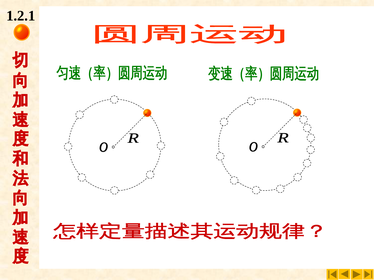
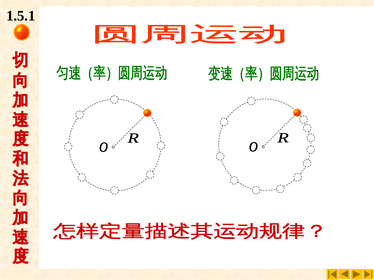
1.2.1: 1.2.1 -> 1.5.1
